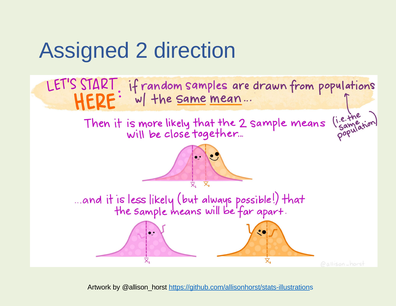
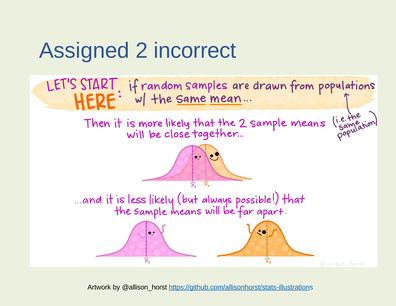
direction: direction -> incorrect
